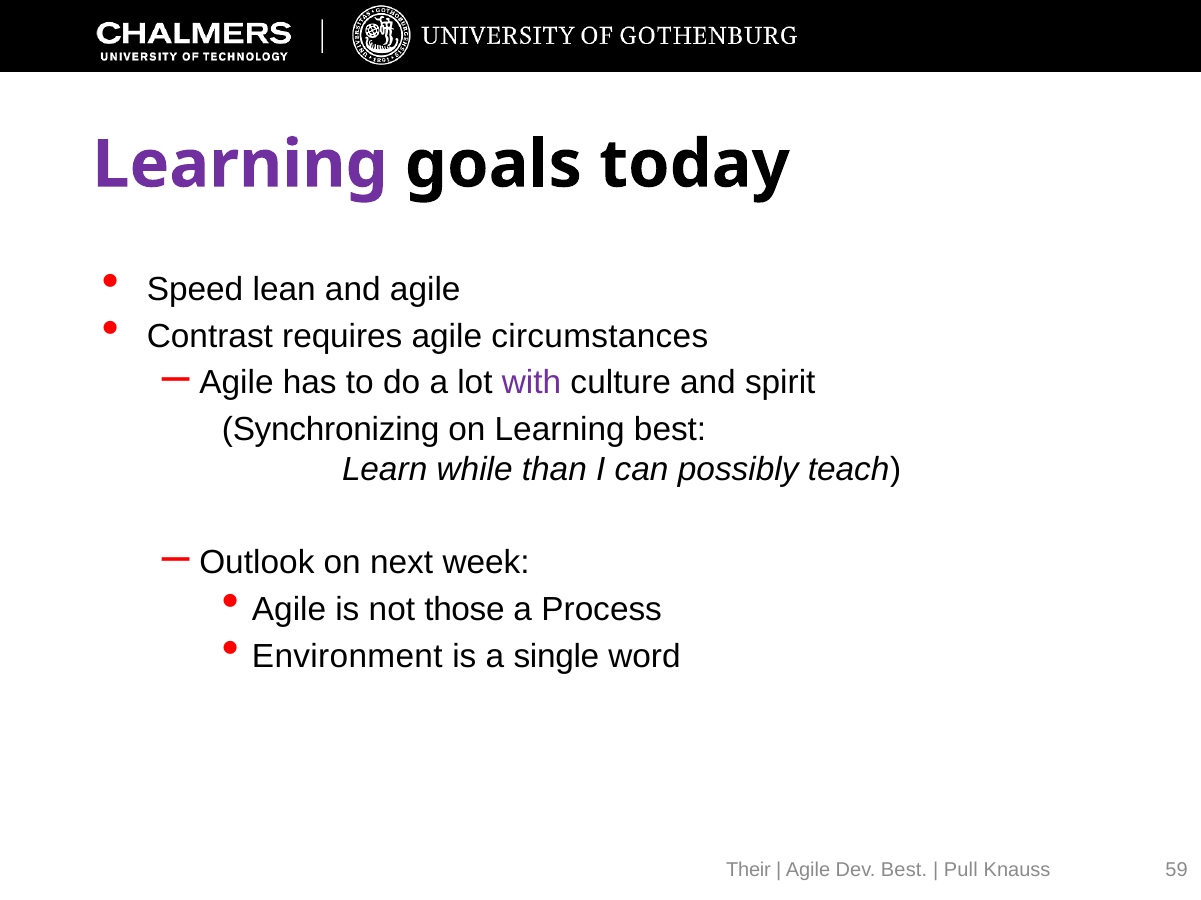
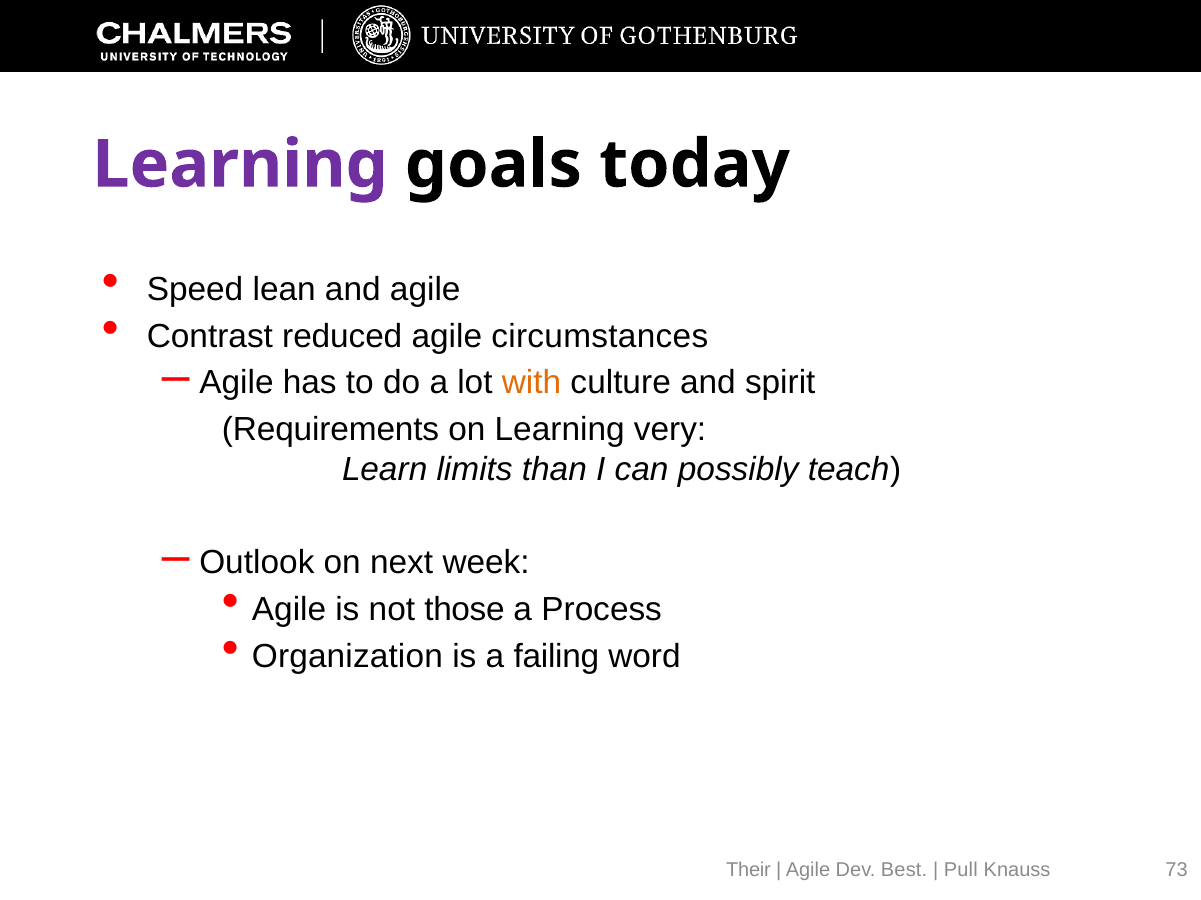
requires: requires -> reduced
with colour: purple -> orange
Synchronizing: Synchronizing -> Requirements
Learning best: best -> very
while: while -> limits
Environment: Environment -> Organization
single: single -> failing
59: 59 -> 73
